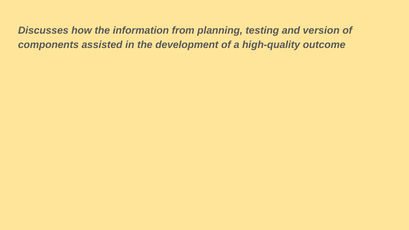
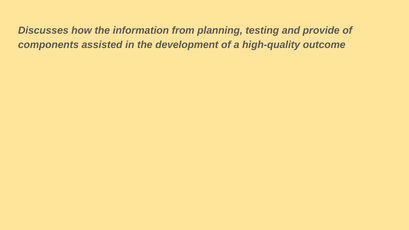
version: version -> provide
